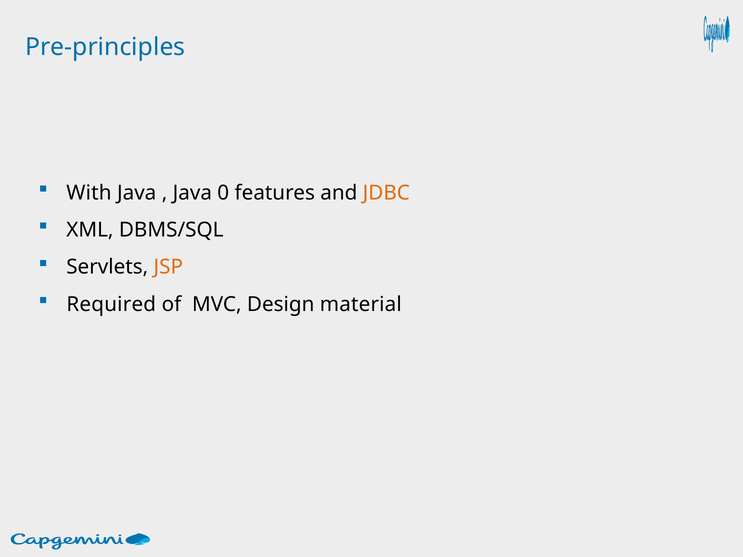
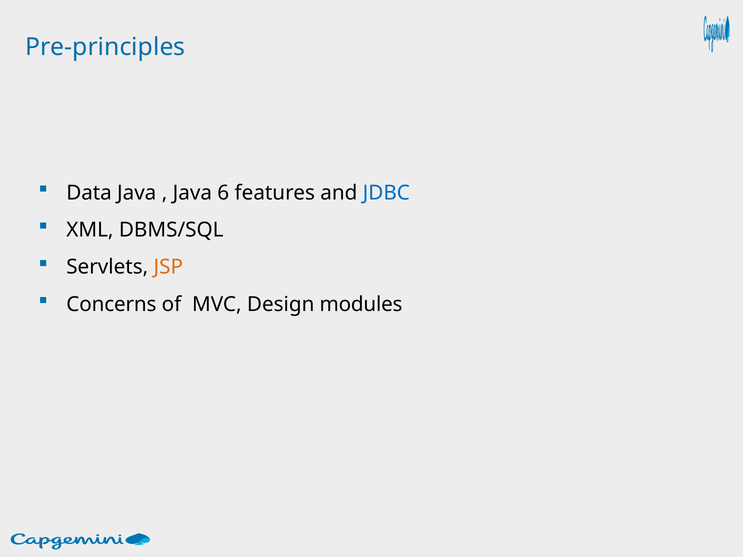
With: With -> Data
0: 0 -> 6
JDBC colour: orange -> blue
Required: Required -> Concerns
material: material -> modules
